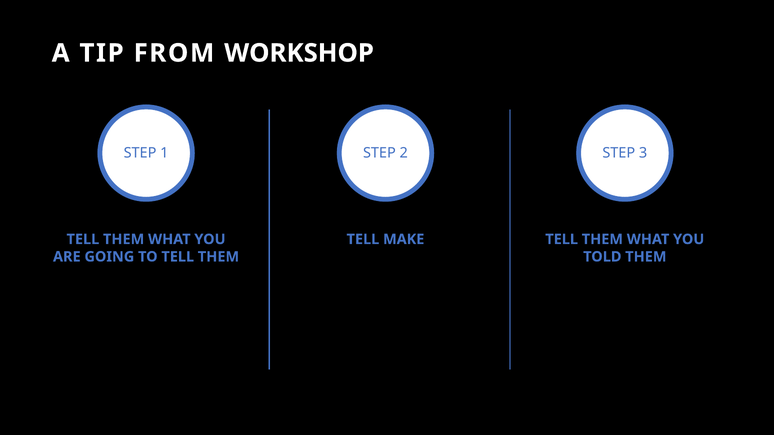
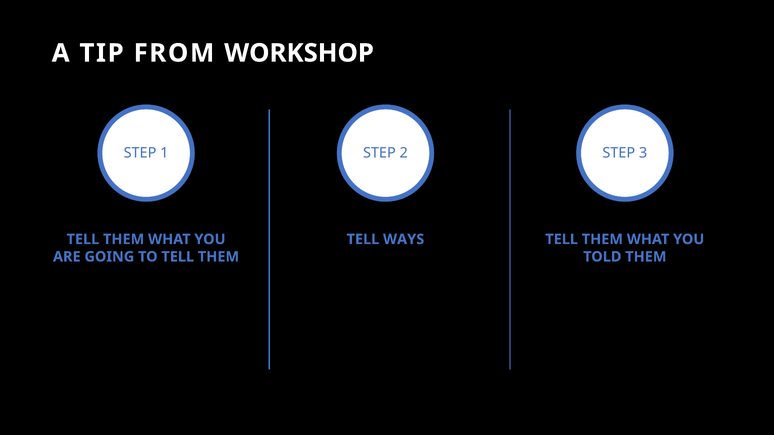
MAKE: MAKE -> WAYS
